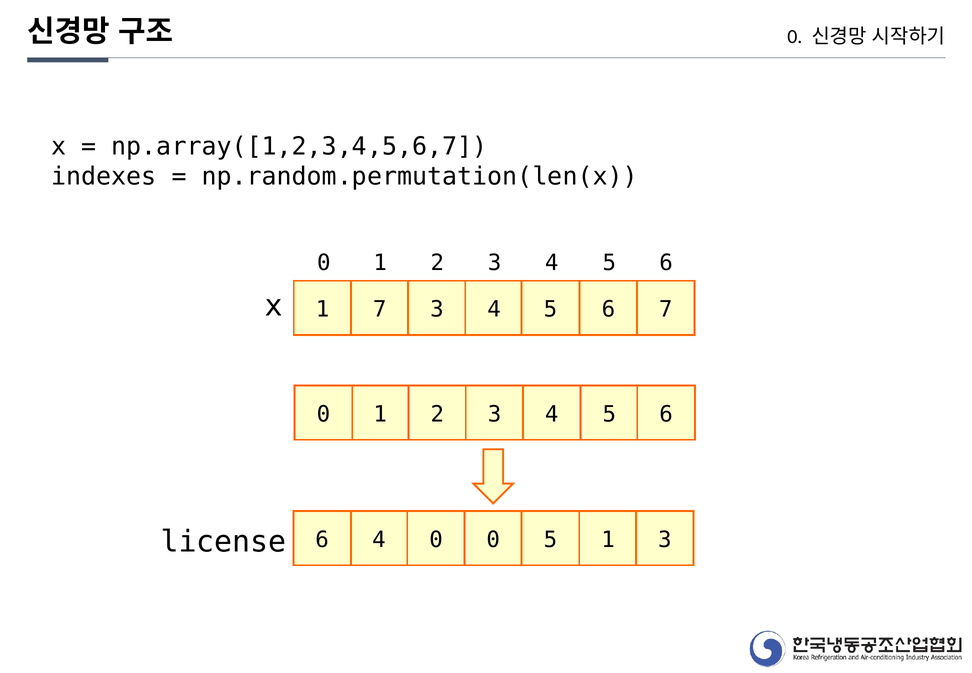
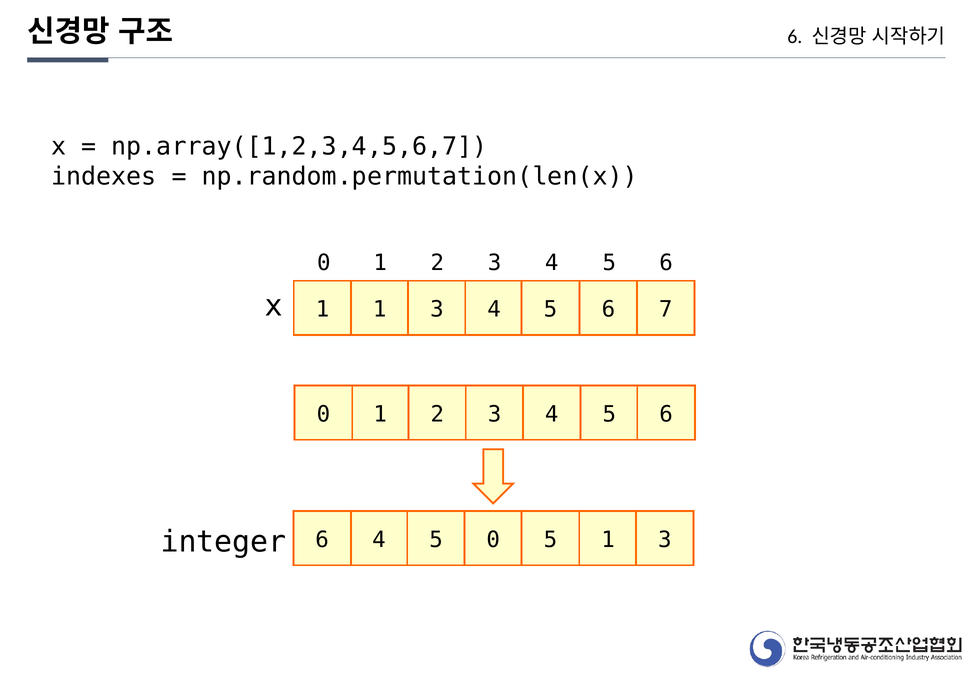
0 at (795, 37): 0 -> 6
1 7: 7 -> 1
license: license -> integer
0 at (436, 540): 0 -> 5
